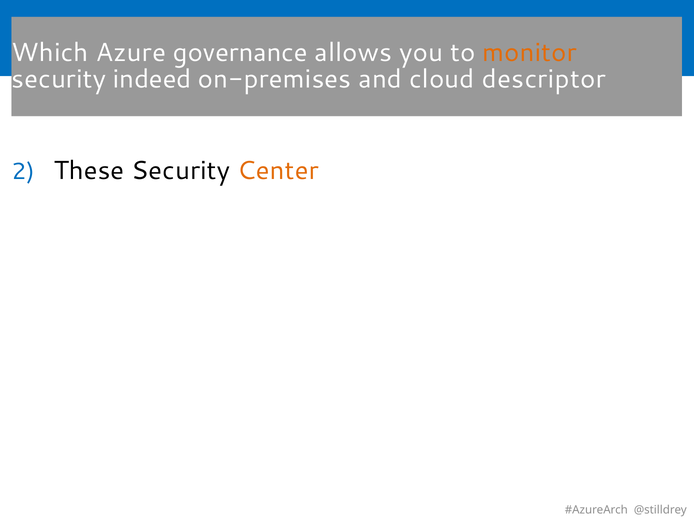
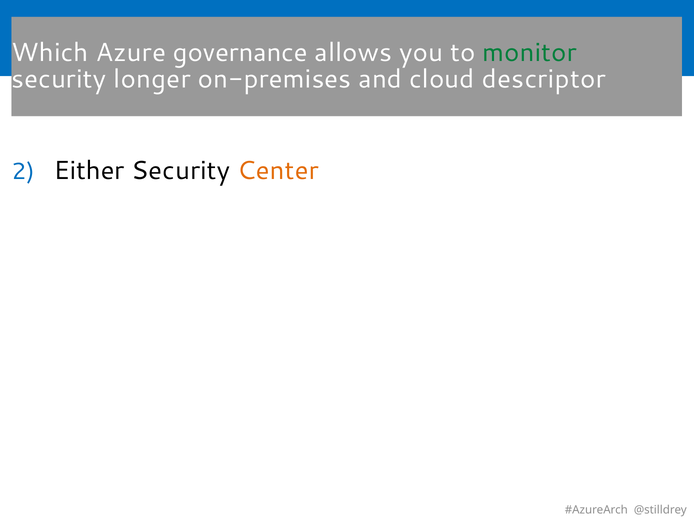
monitor colour: orange -> green
indeed: indeed -> longer
These: These -> Either
